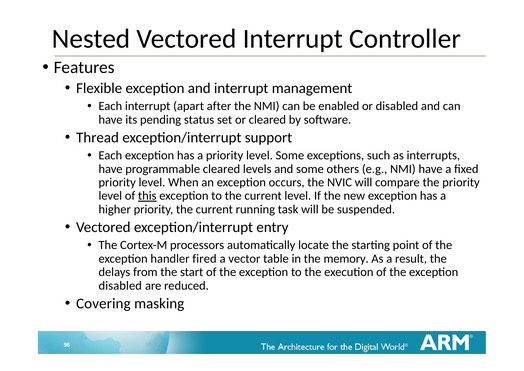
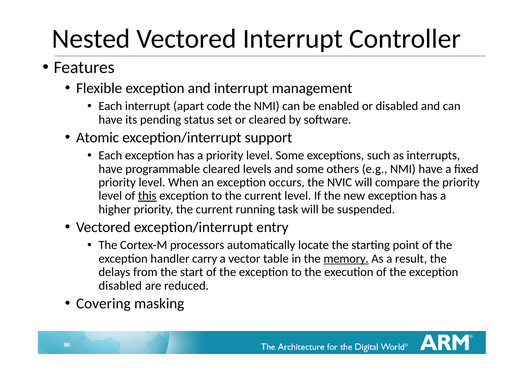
after: after -> code
Thread: Thread -> Atomic
fired: fired -> carry
memory underline: none -> present
